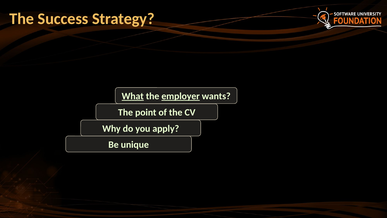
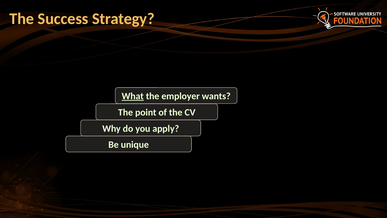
employer underline: present -> none
